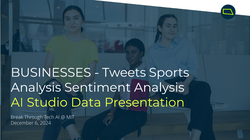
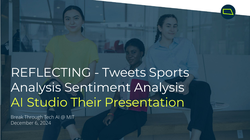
BUSINESSES: BUSINESSES -> REFLECTING
Data: Data -> Their
